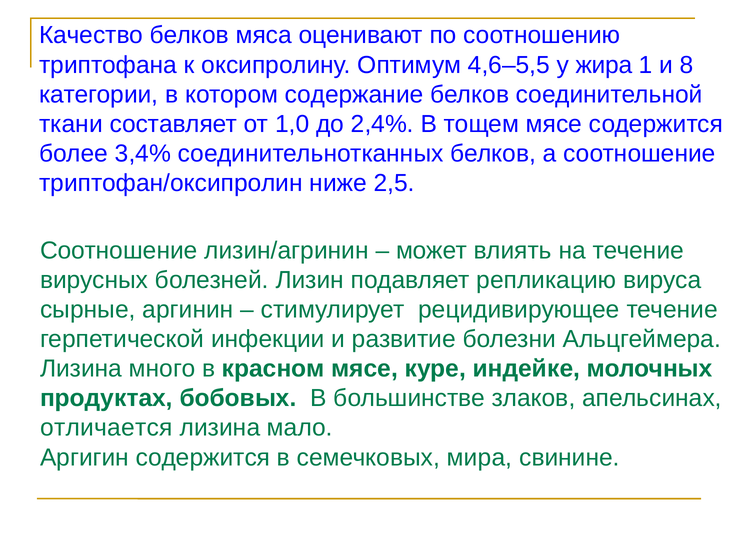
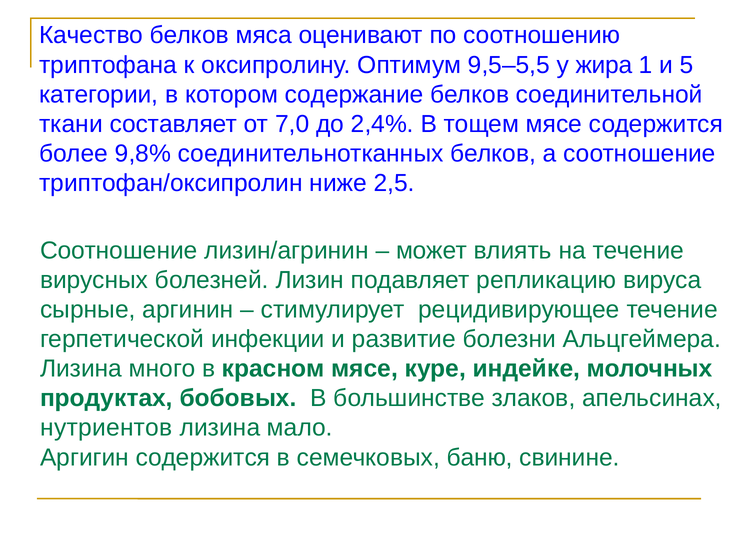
4,6–5,5: 4,6–5,5 -> 9,5–5,5
8: 8 -> 5
1,0: 1,0 -> 7,0
3,4%: 3,4% -> 9,8%
отличается: отличается -> нутриентов
мира: мира -> баню
